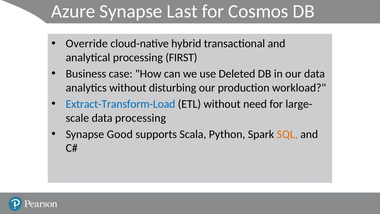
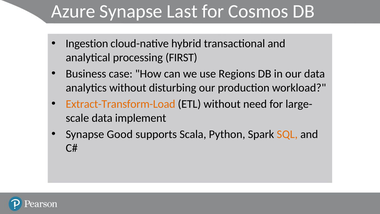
Override: Override -> Ingestion
Deleted: Deleted -> Regions
Extract-Transform-Load colour: blue -> orange
data processing: processing -> implement
